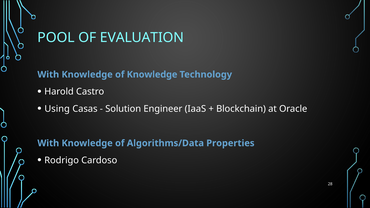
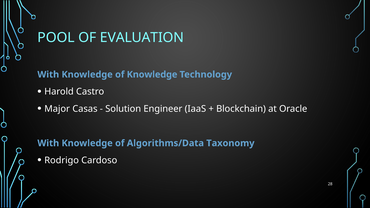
Using: Using -> Major
Properties: Properties -> Taxonomy
